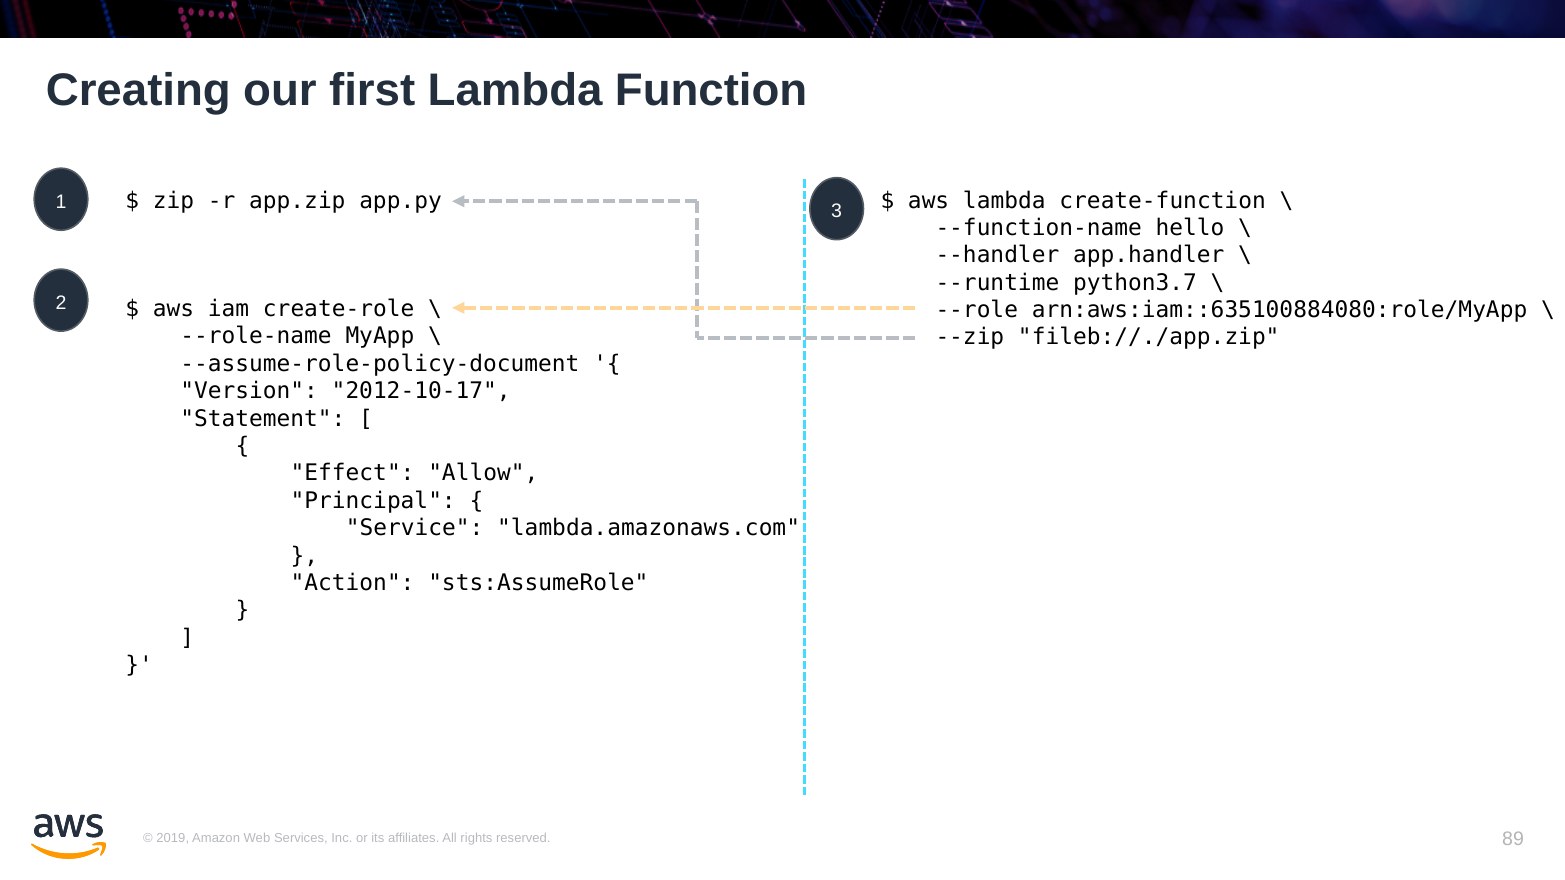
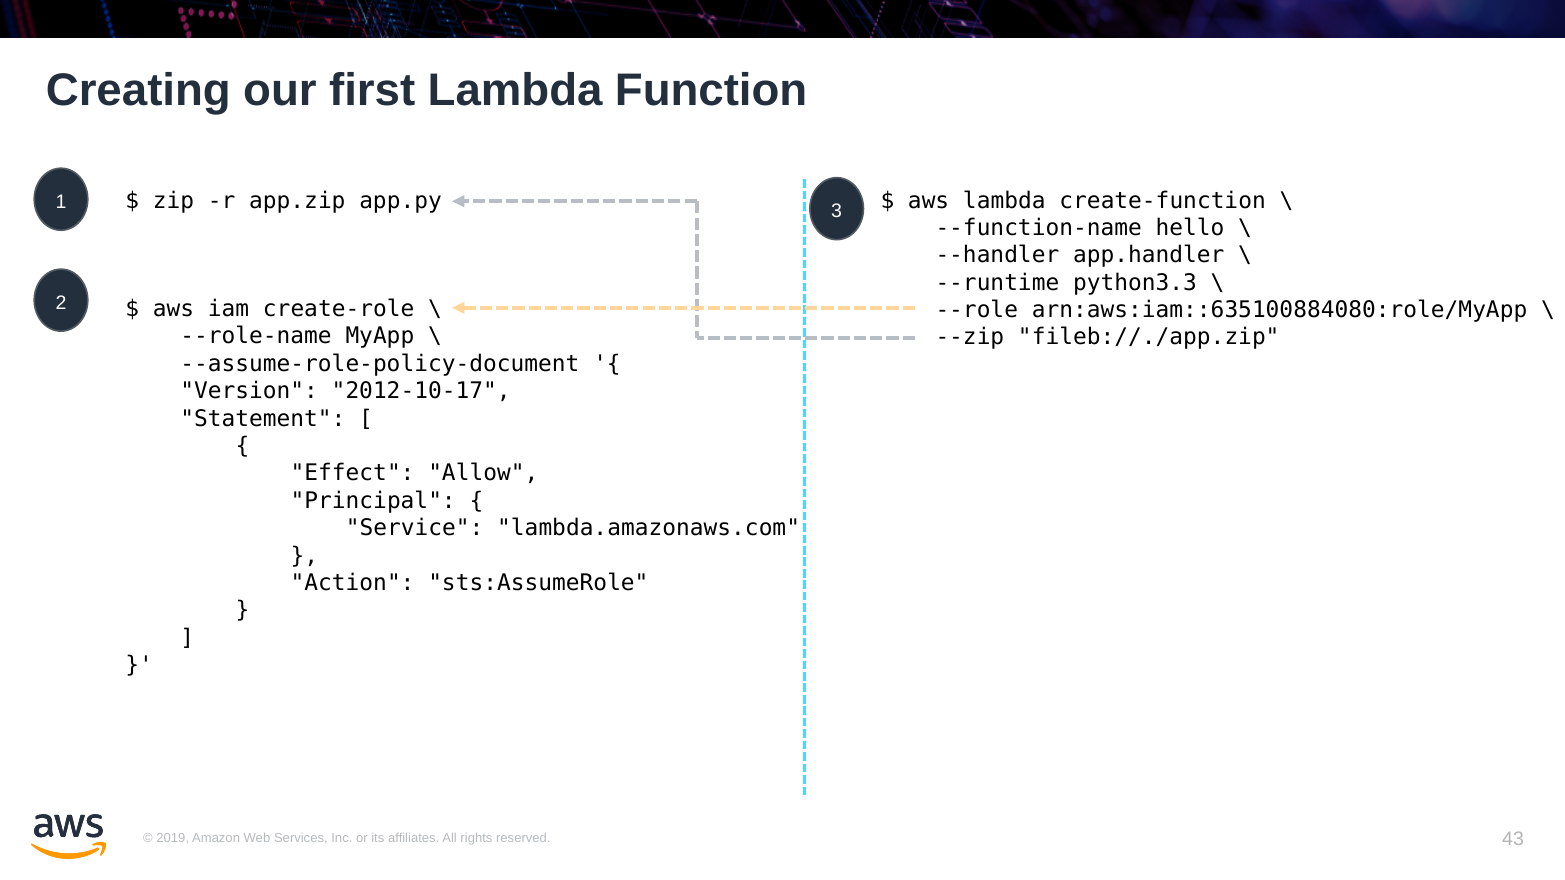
python3.7: python3.7 -> python3.3
89: 89 -> 43
